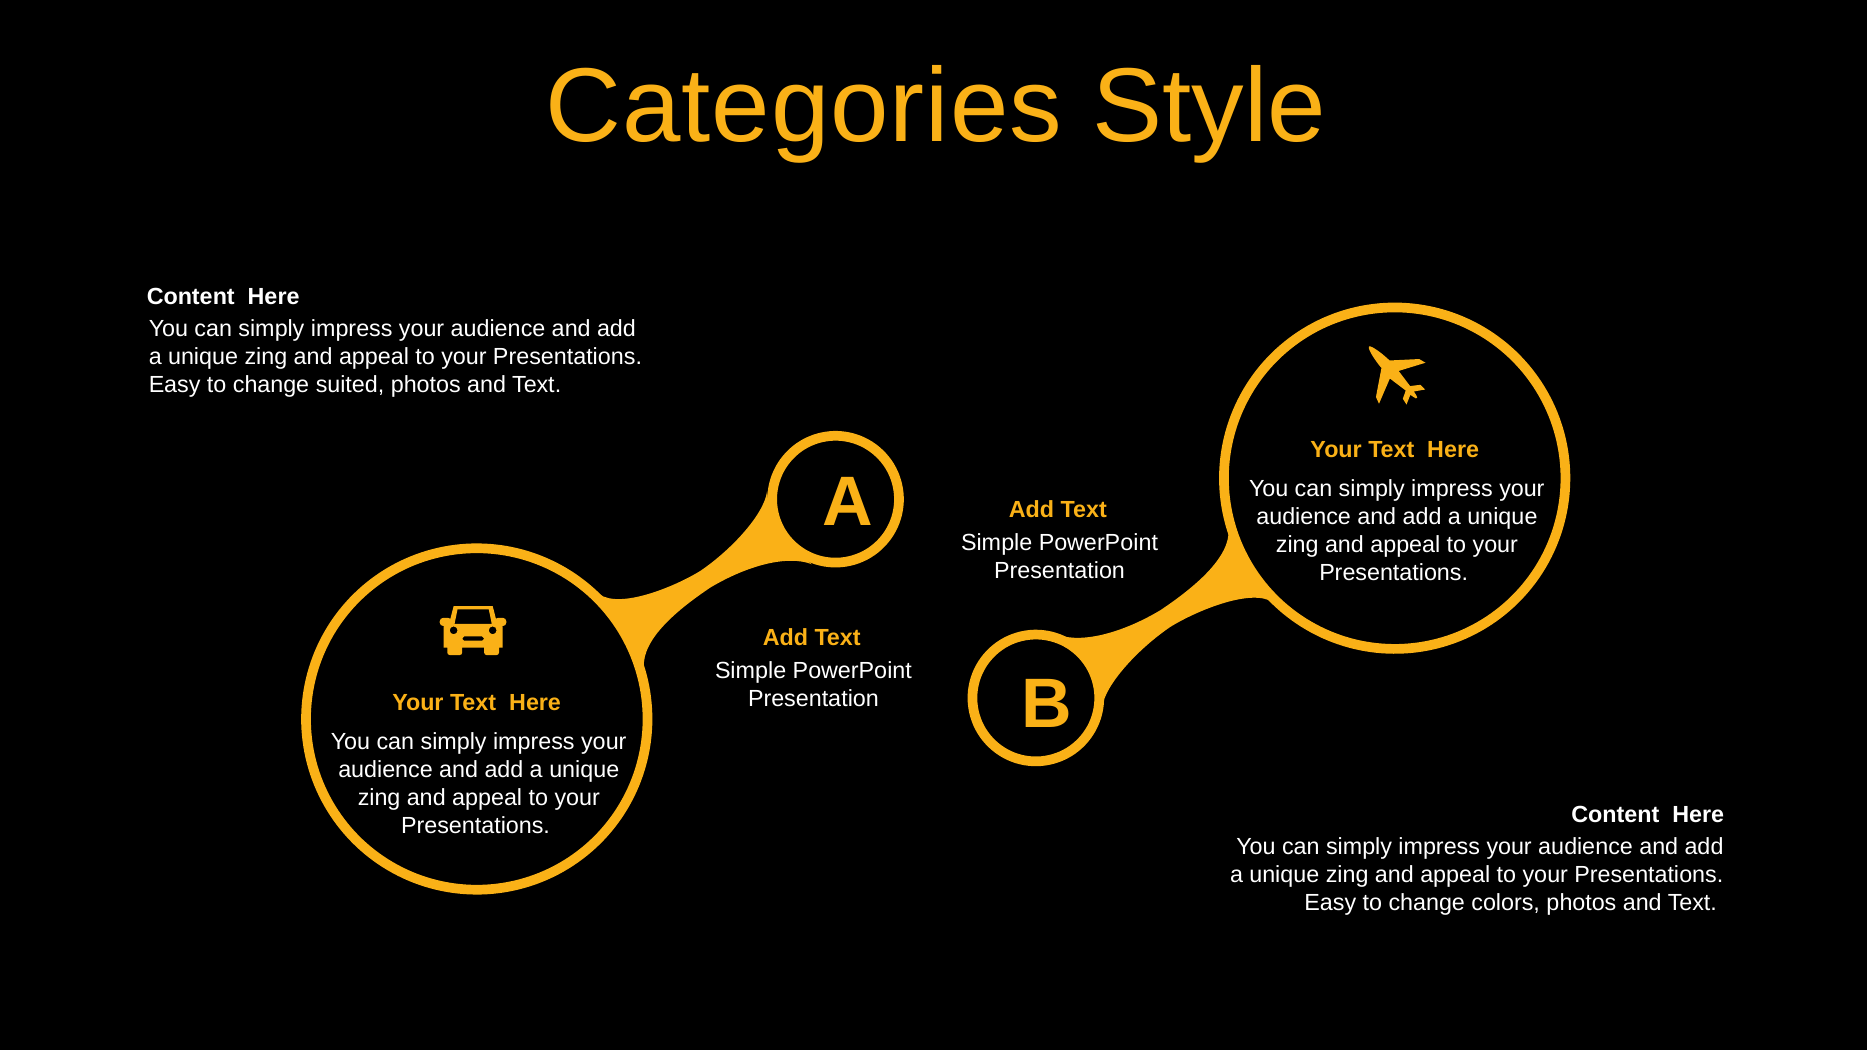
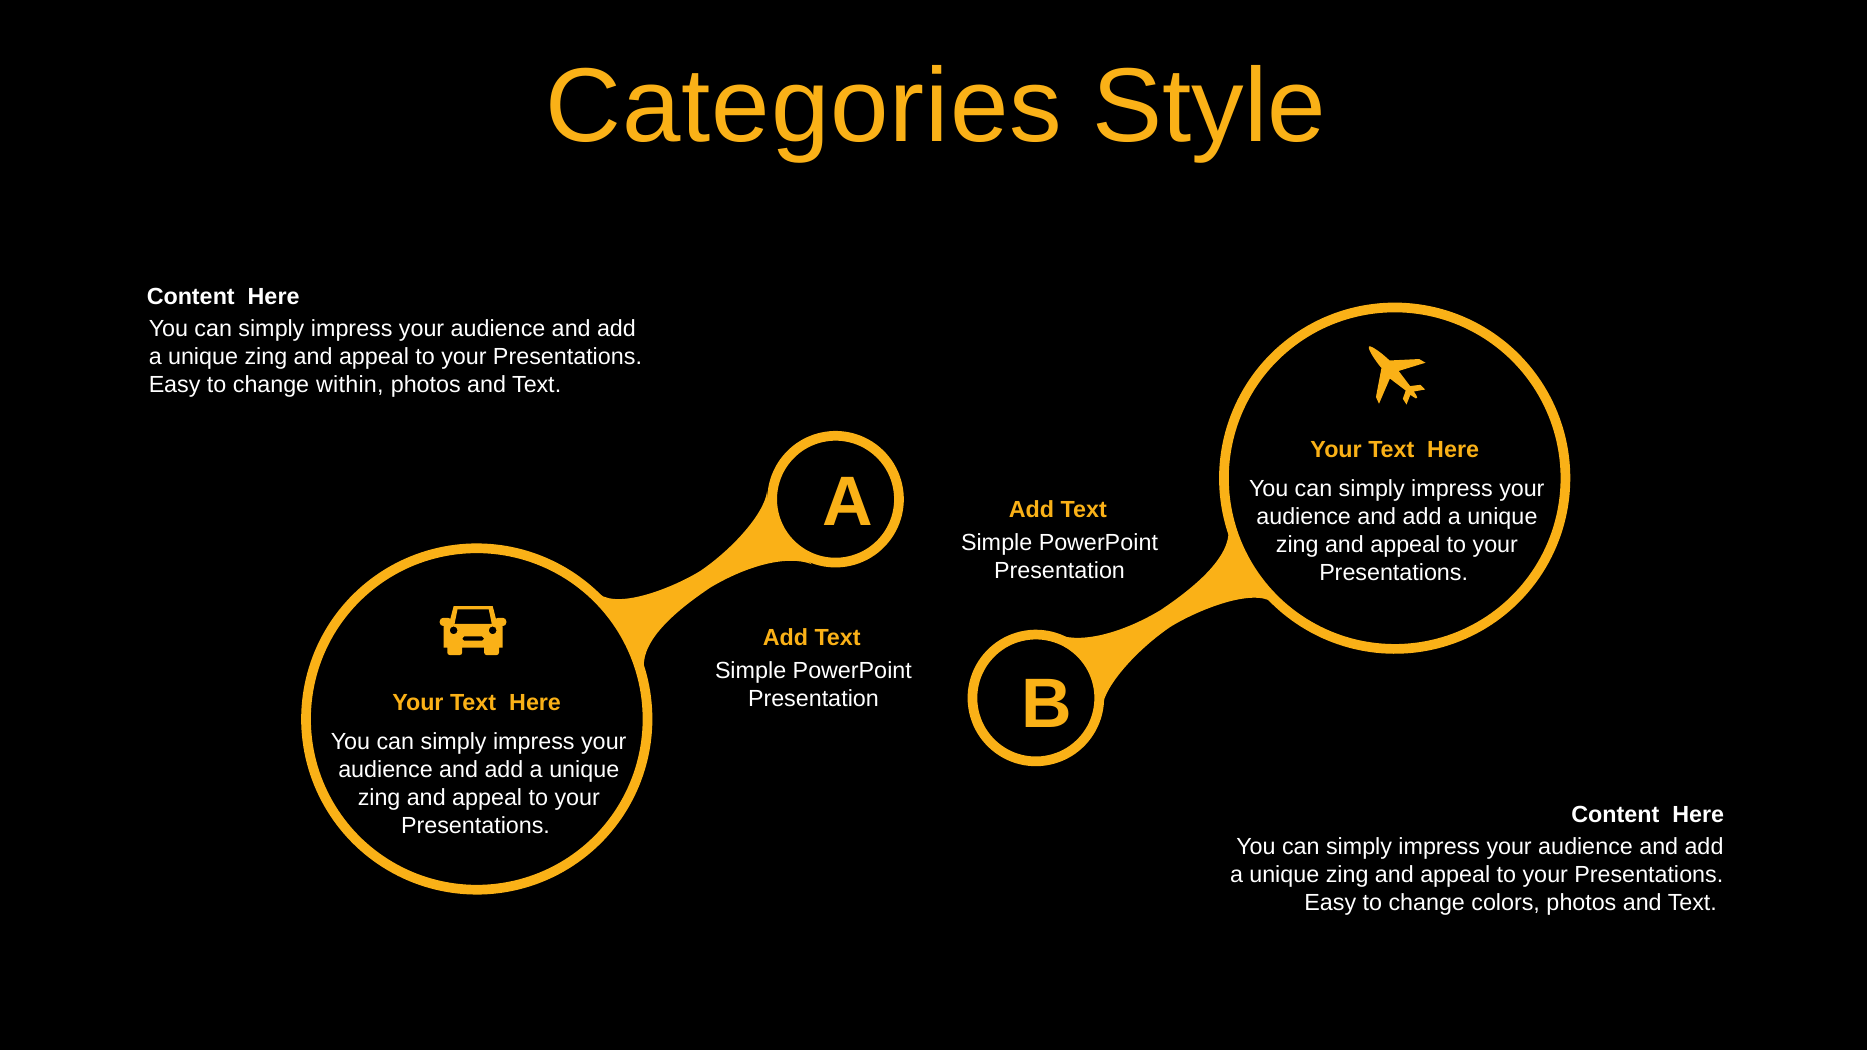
suited: suited -> within
